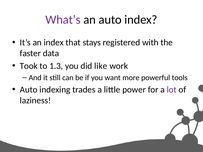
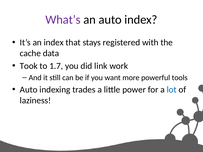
faster: faster -> cache
1.3: 1.3 -> 1.7
like: like -> link
lot colour: purple -> blue
